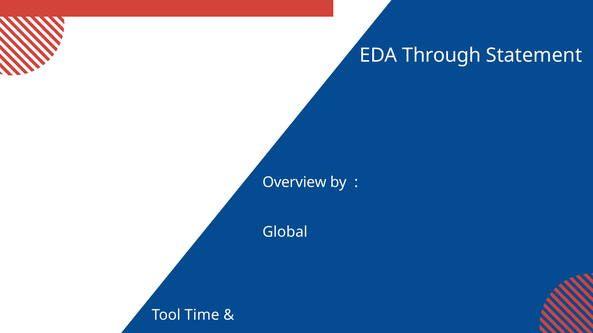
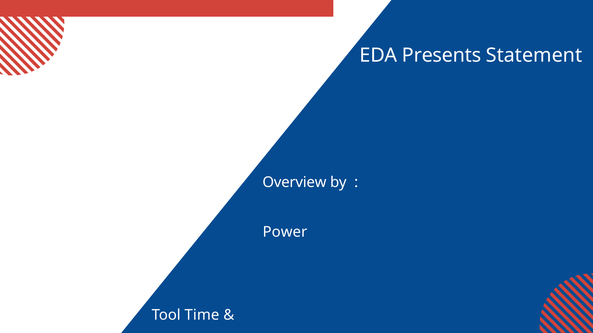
Through: Through -> Presents
Global: Global -> Power
